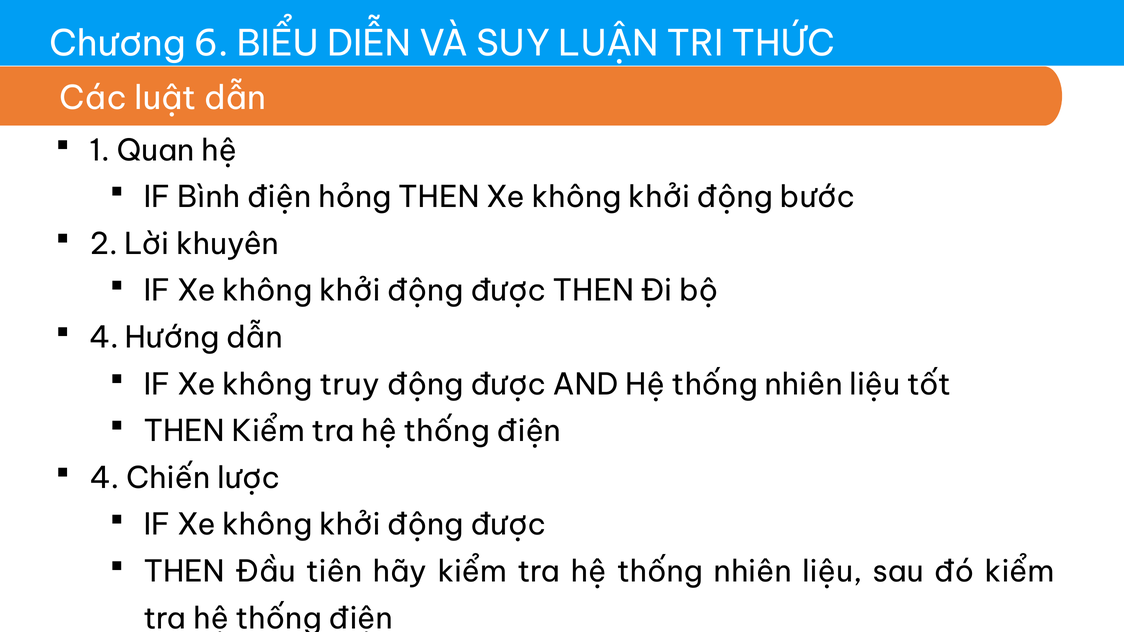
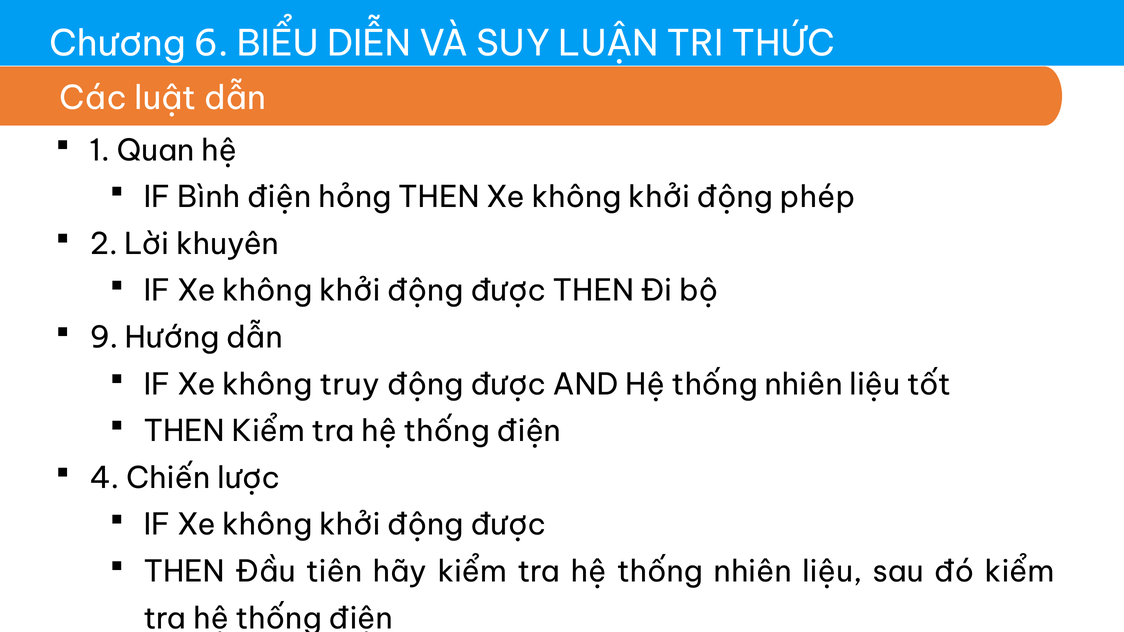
bước: bước -> phép
4 at (104, 338): 4 -> 9
